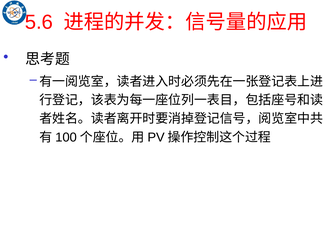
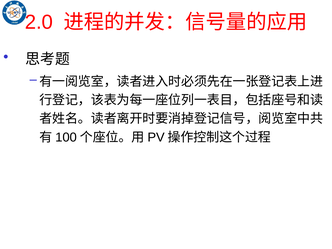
5.6: 5.6 -> 2.0
